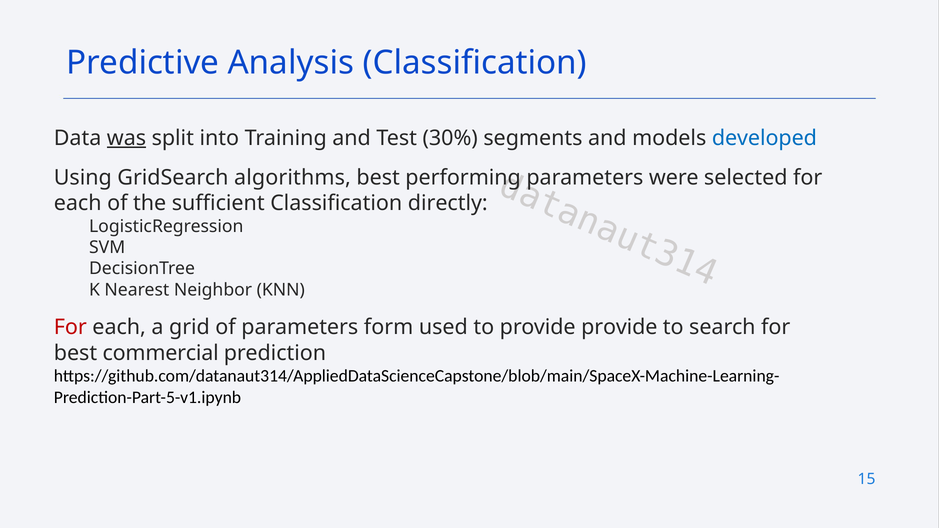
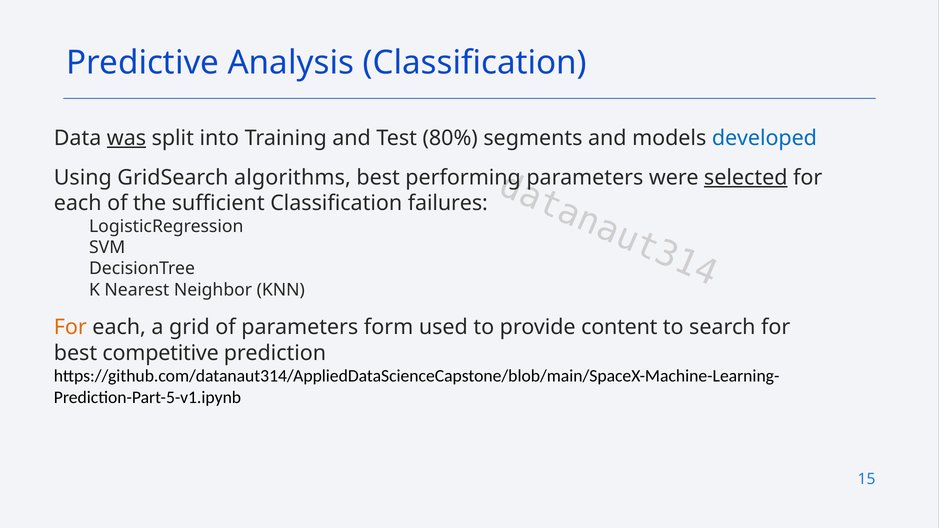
30%: 30% -> 80%
selected underline: none -> present
directly: directly -> failures
For at (70, 327) colour: red -> orange
provide provide: provide -> content
commercial: commercial -> competitive
